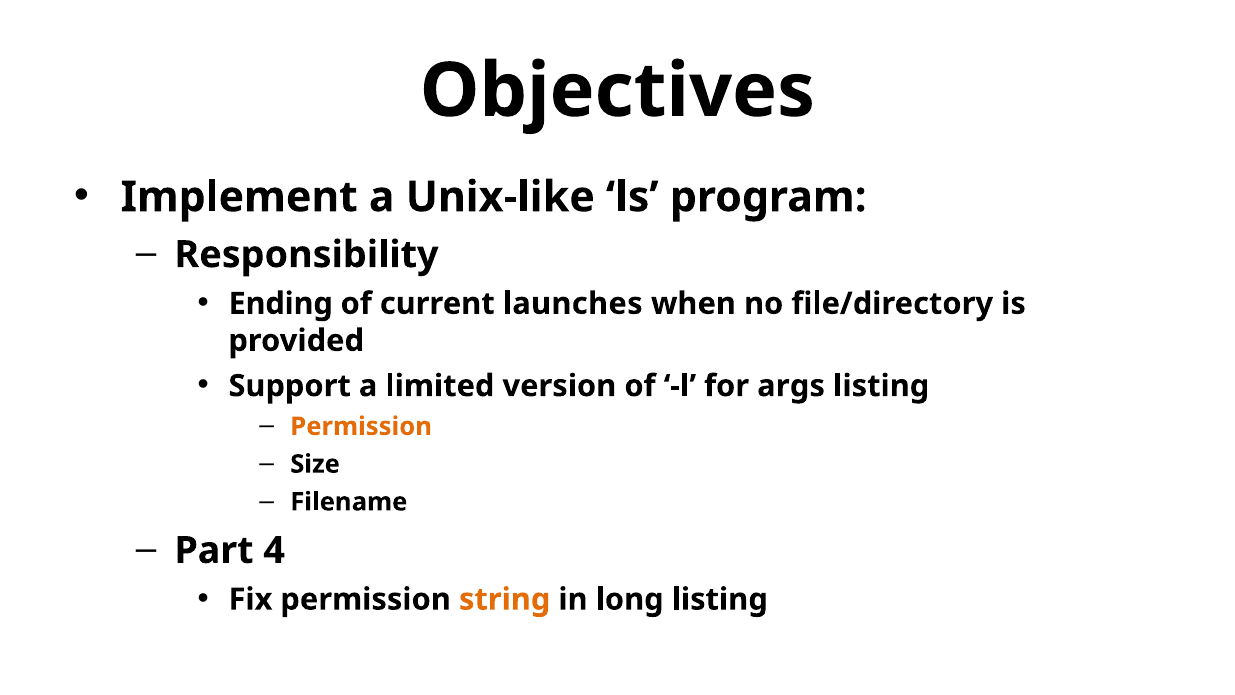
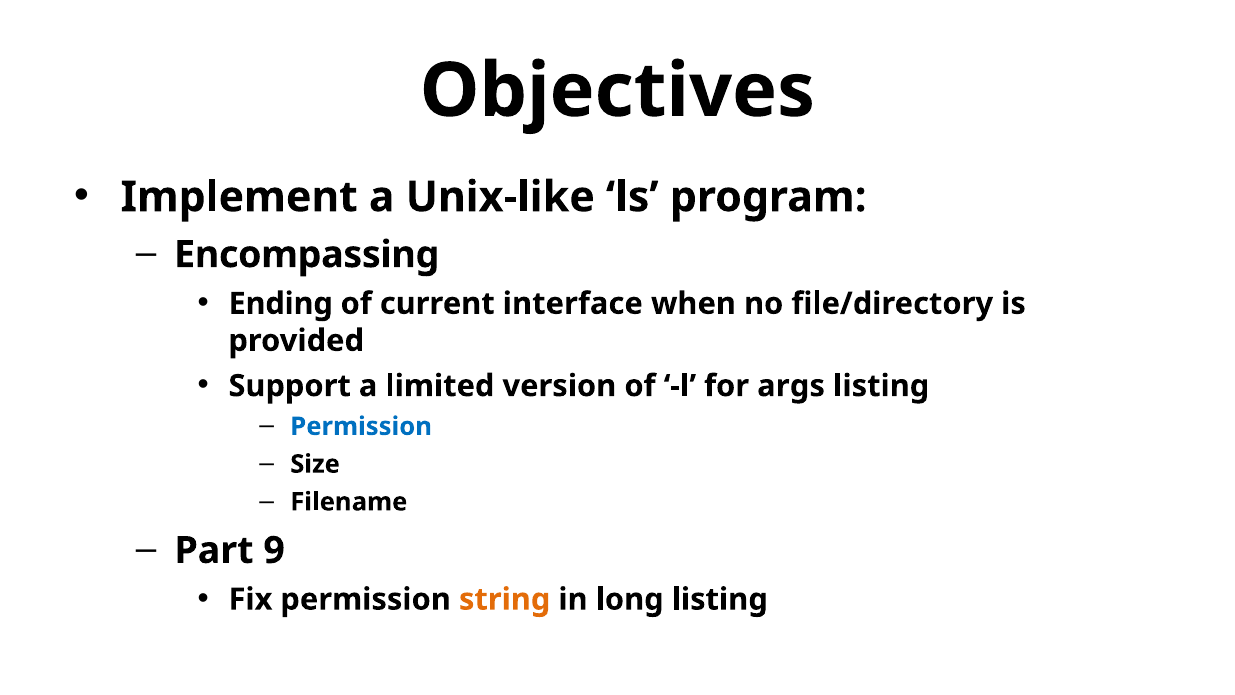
Responsibility: Responsibility -> Encompassing
launches: launches -> interface
Permission at (361, 426) colour: orange -> blue
4: 4 -> 9
